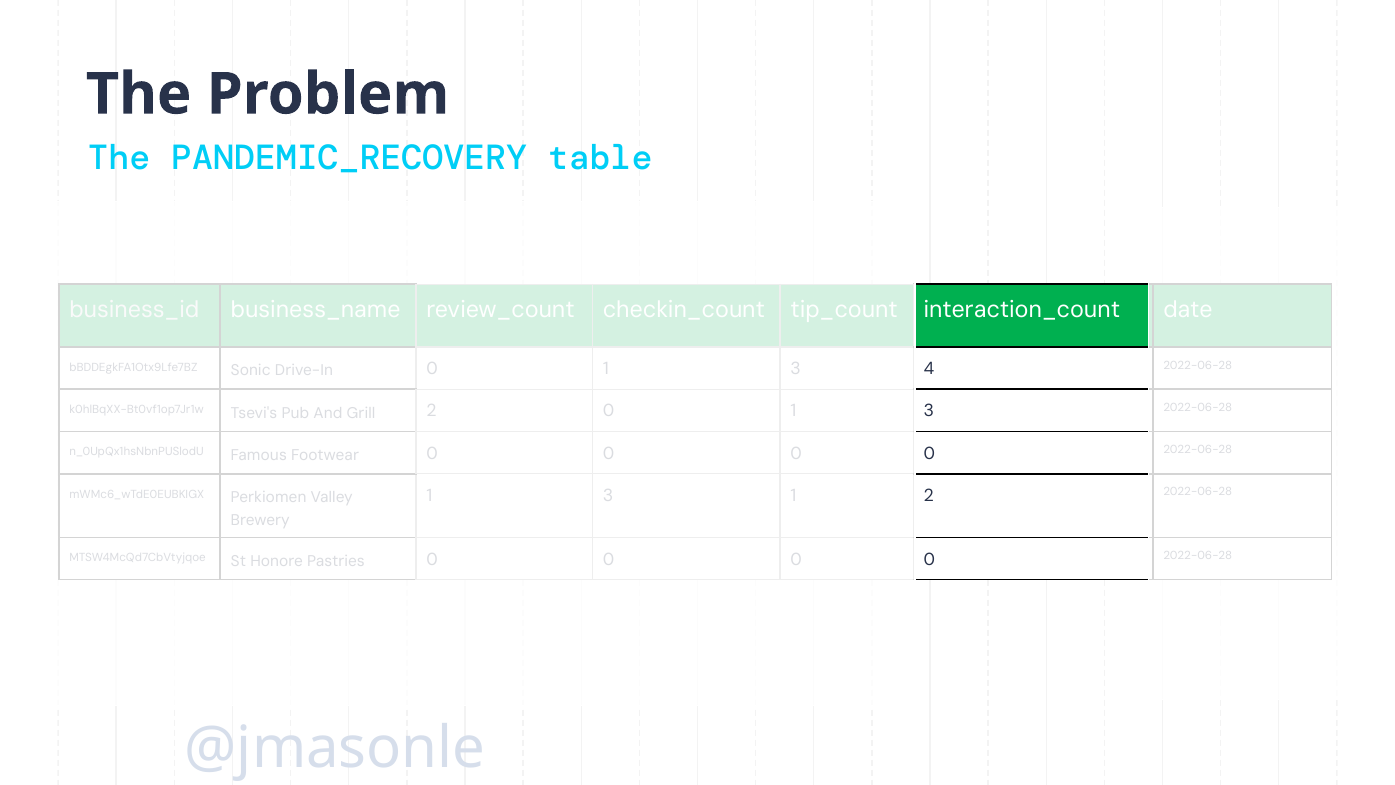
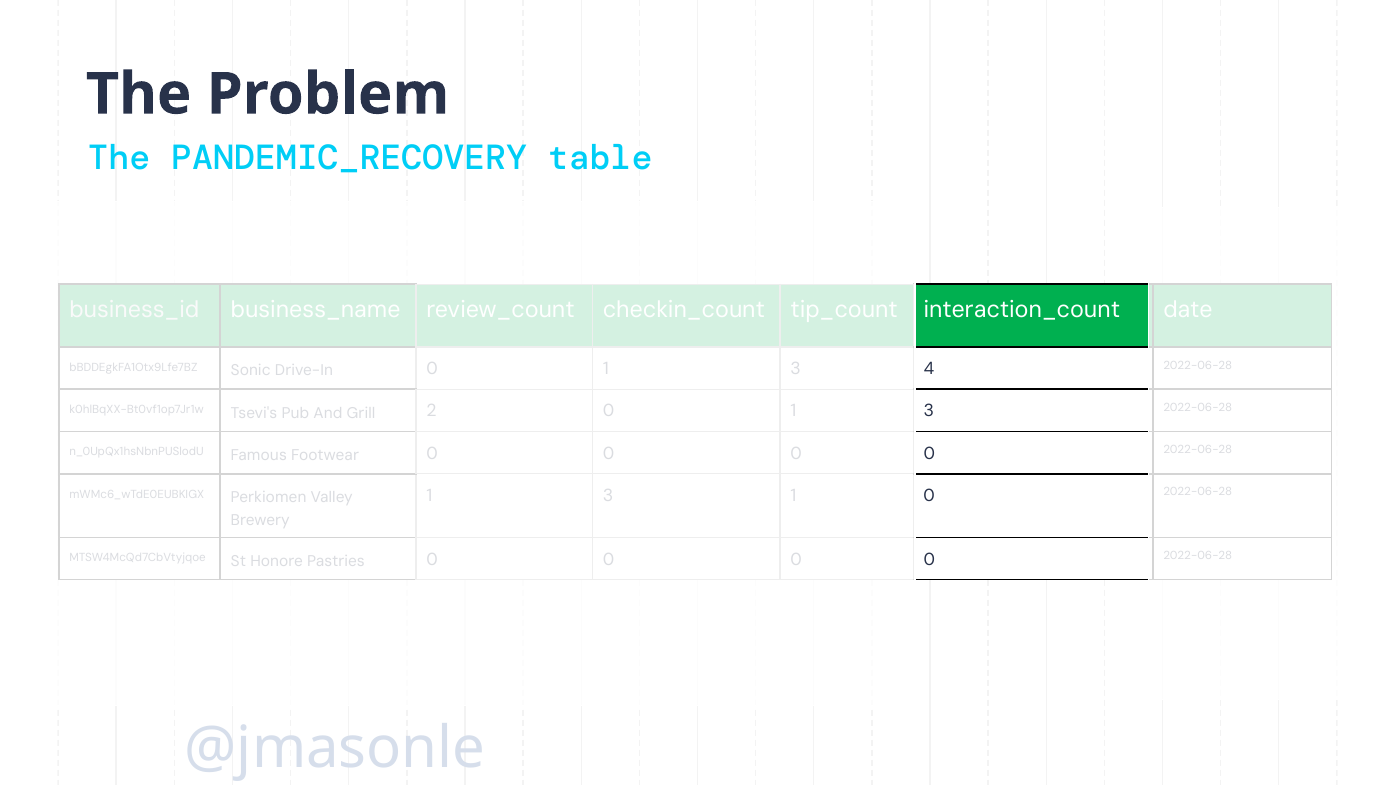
2 at (929, 496): 2 -> 0
